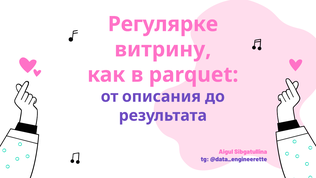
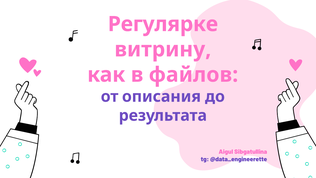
parquet: parquet -> файлов
